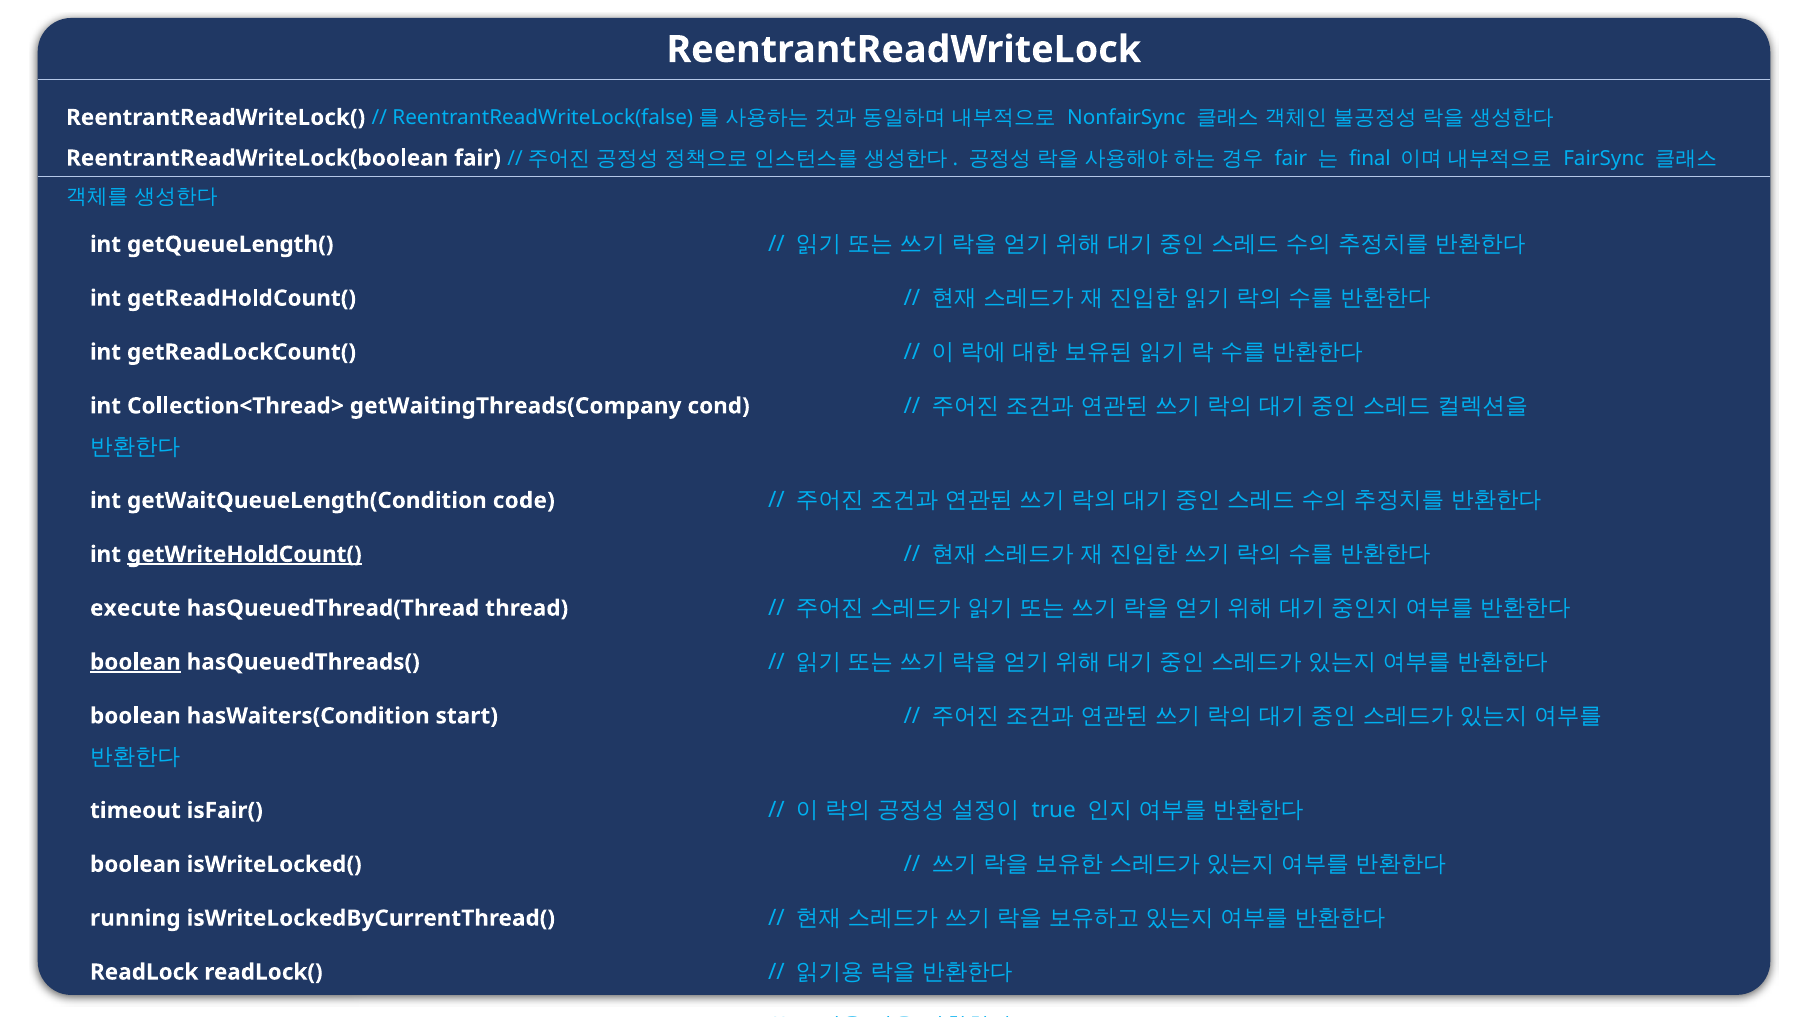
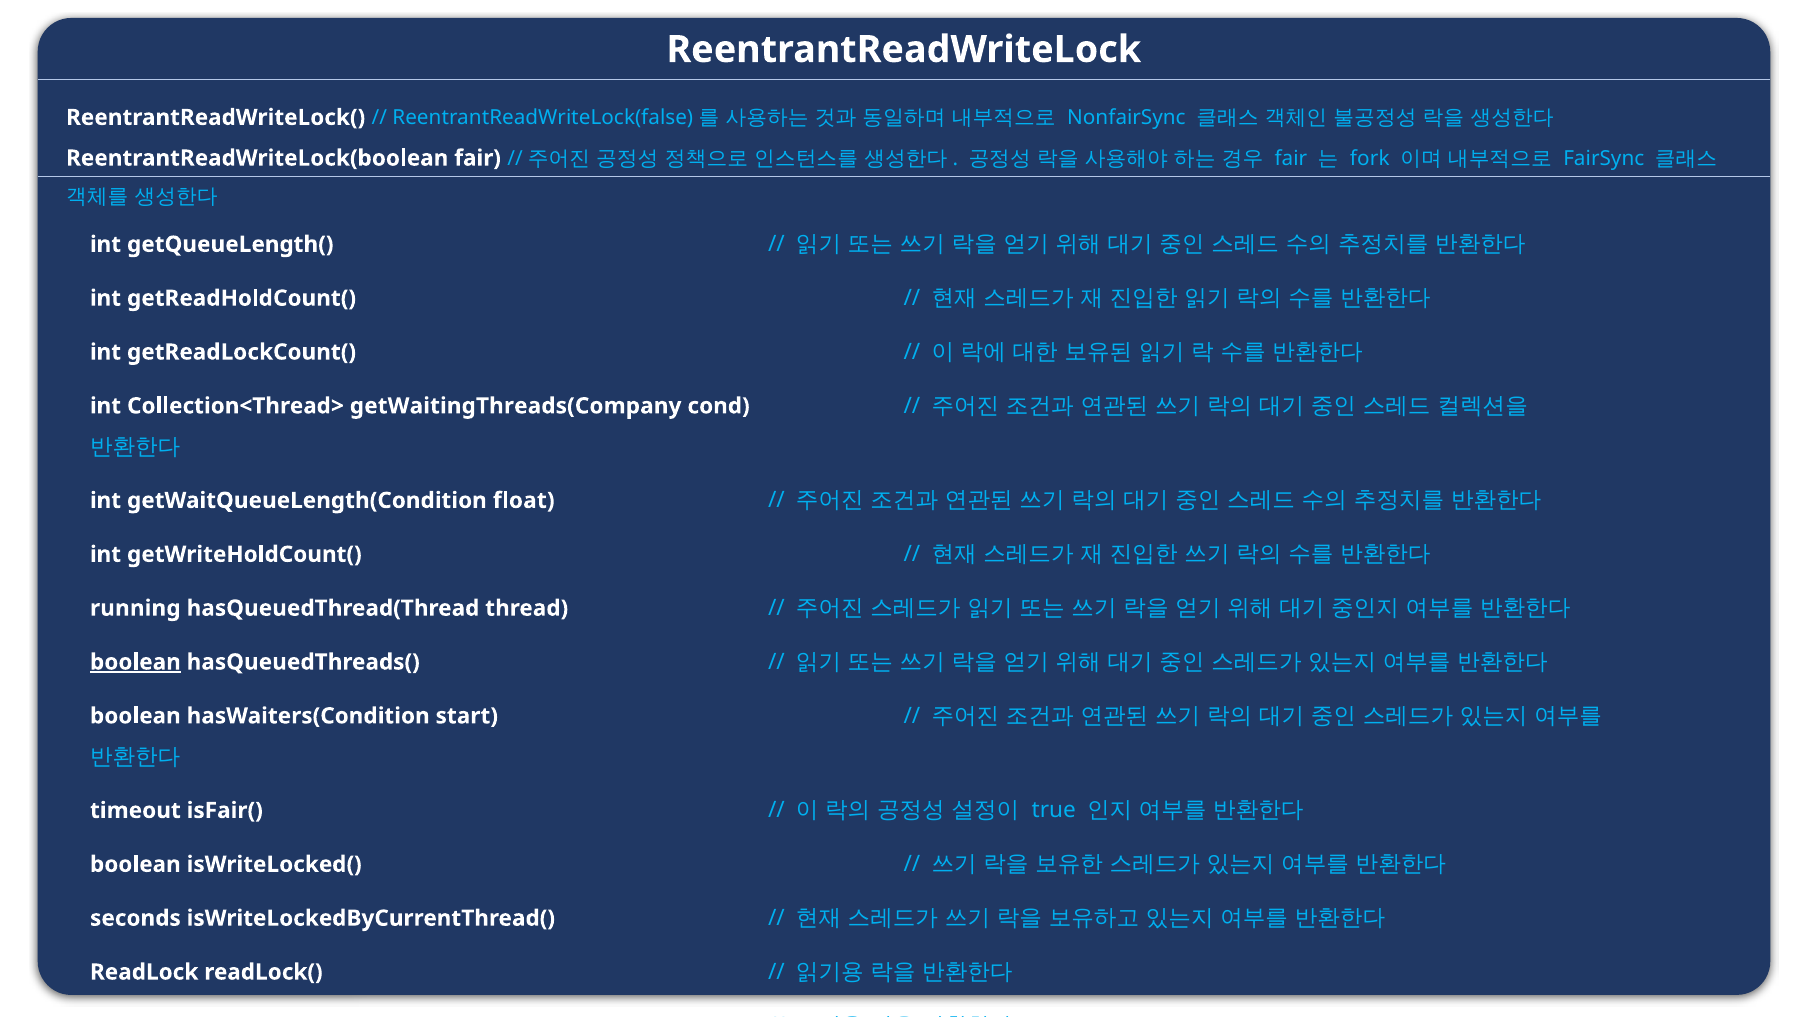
final: final -> fork
code: code -> float
getWriteHoldCount( underline: present -> none
execute: execute -> running
running: running -> seconds
